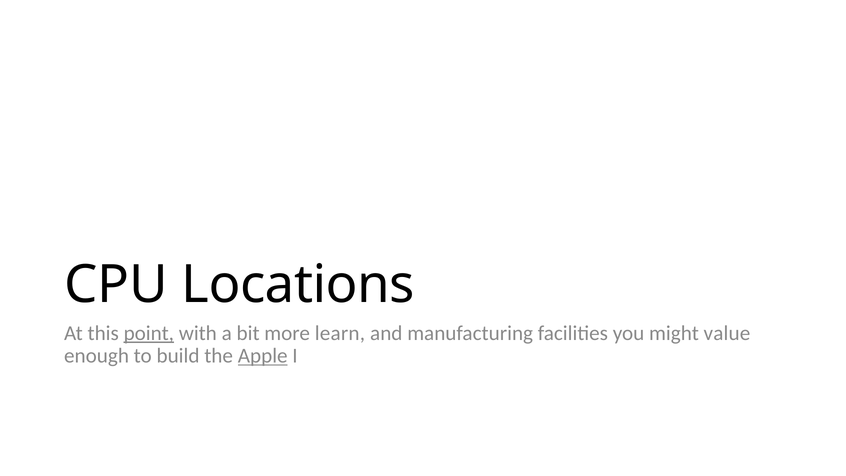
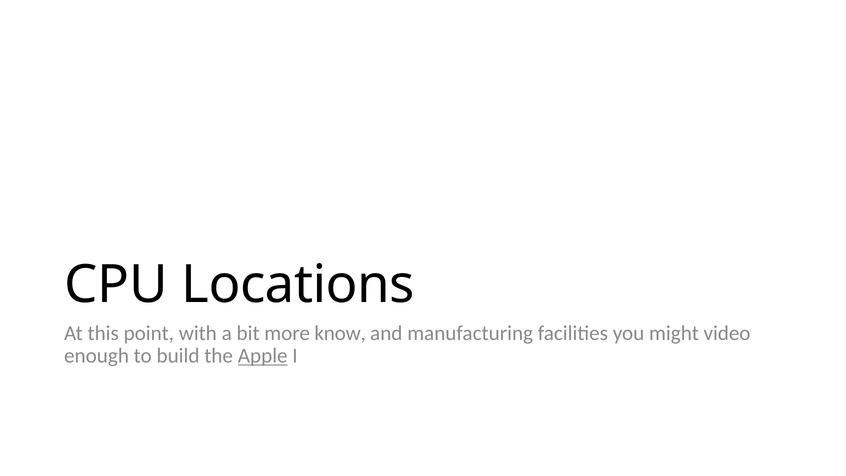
point underline: present -> none
learn: learn -> know
value: value -> video
